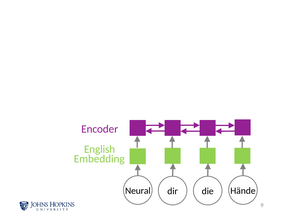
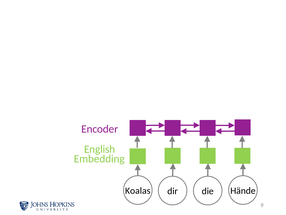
Neural: Neural -> Koalas
